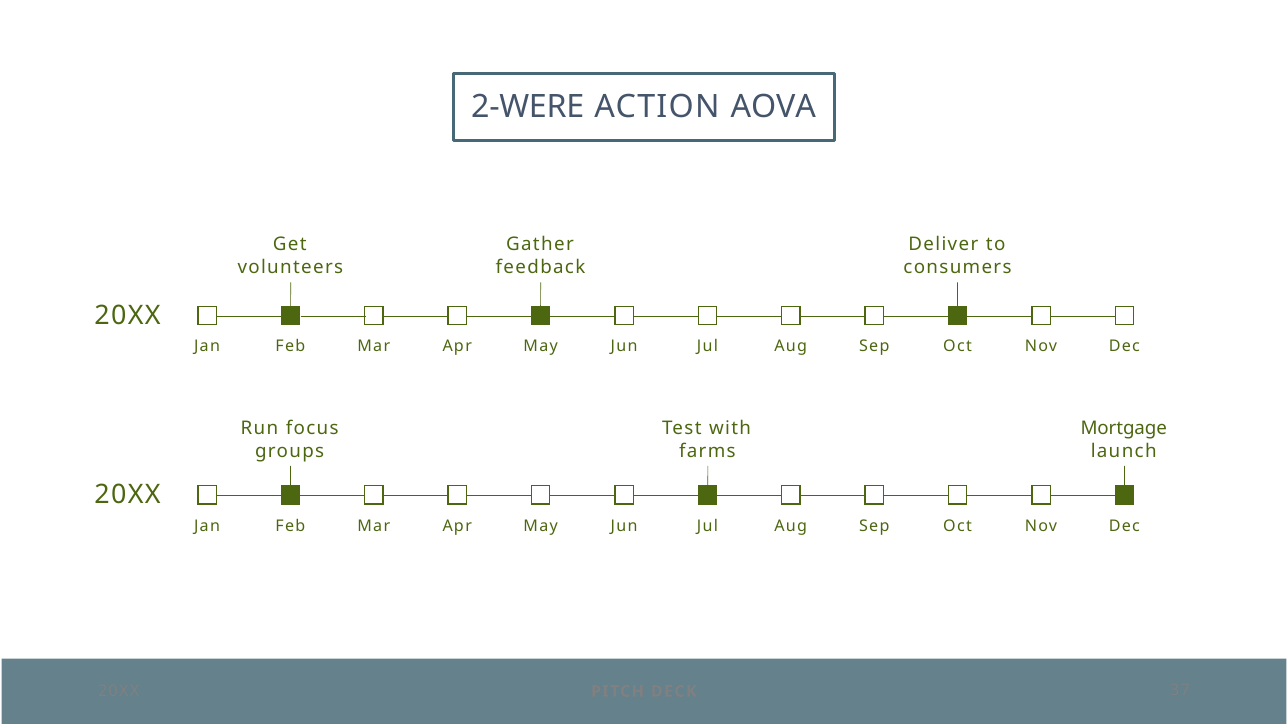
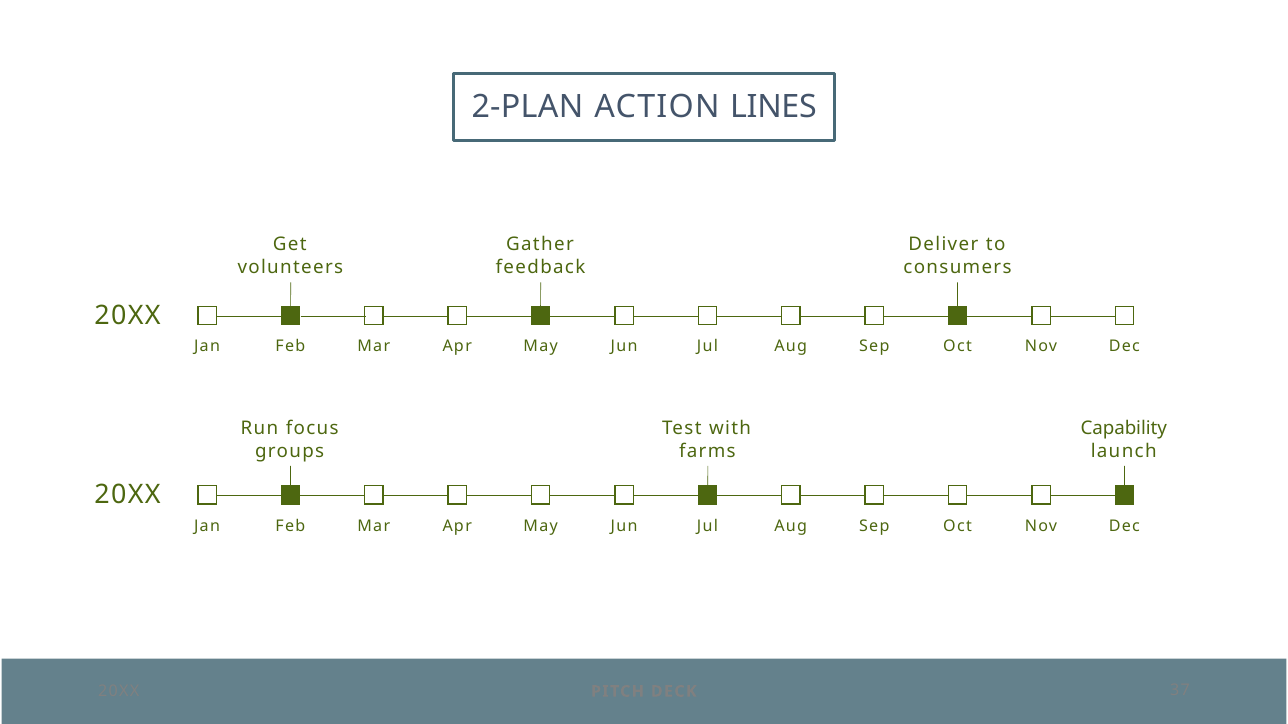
2-WERE: 2-WERE -> 2-PLAN
AOVA: AOVA -> LINES
Mortgage: Mortgage -> Capability
